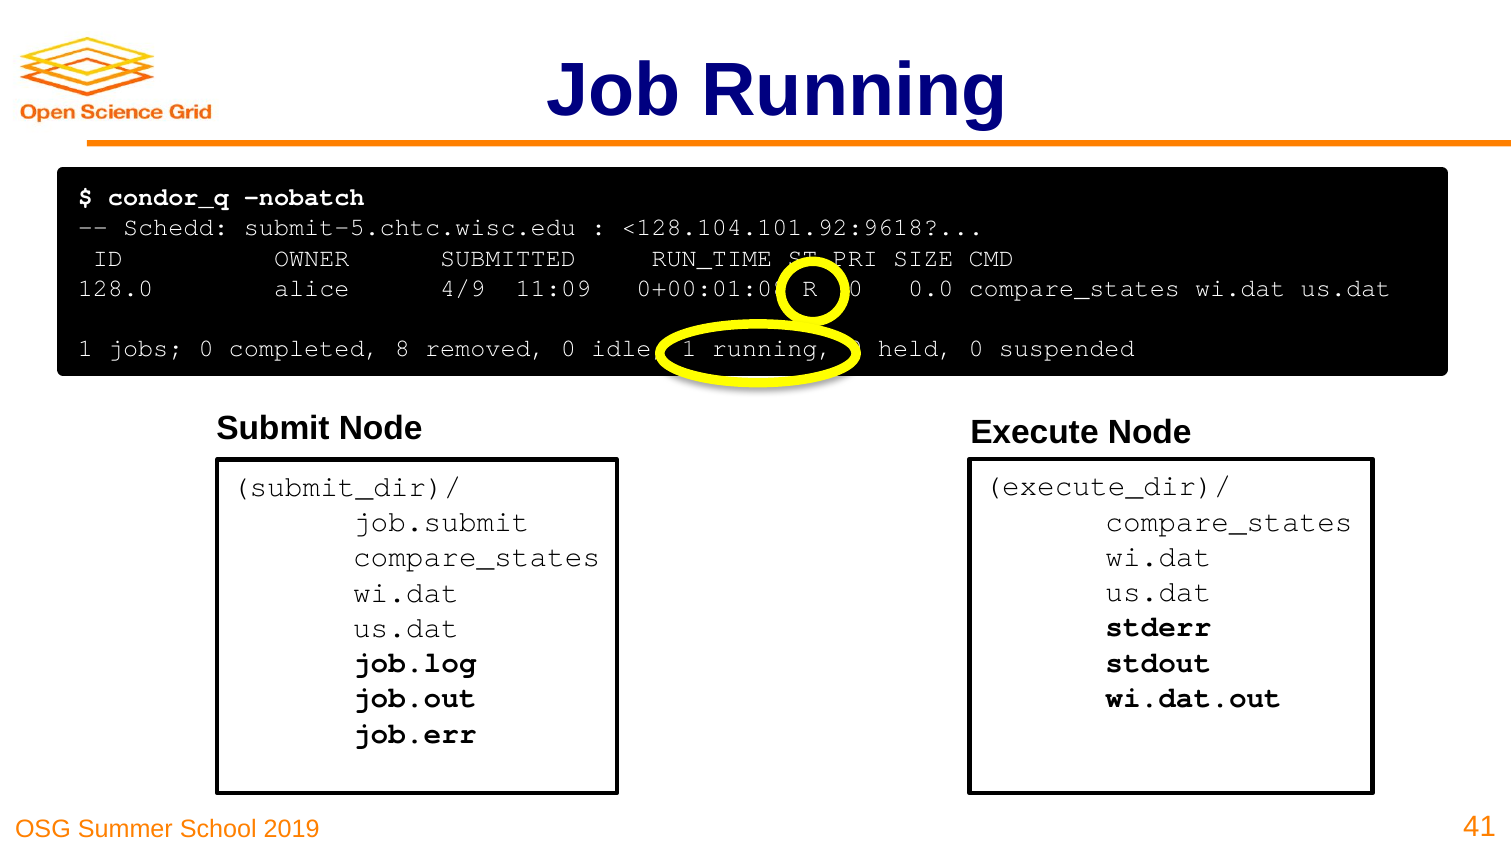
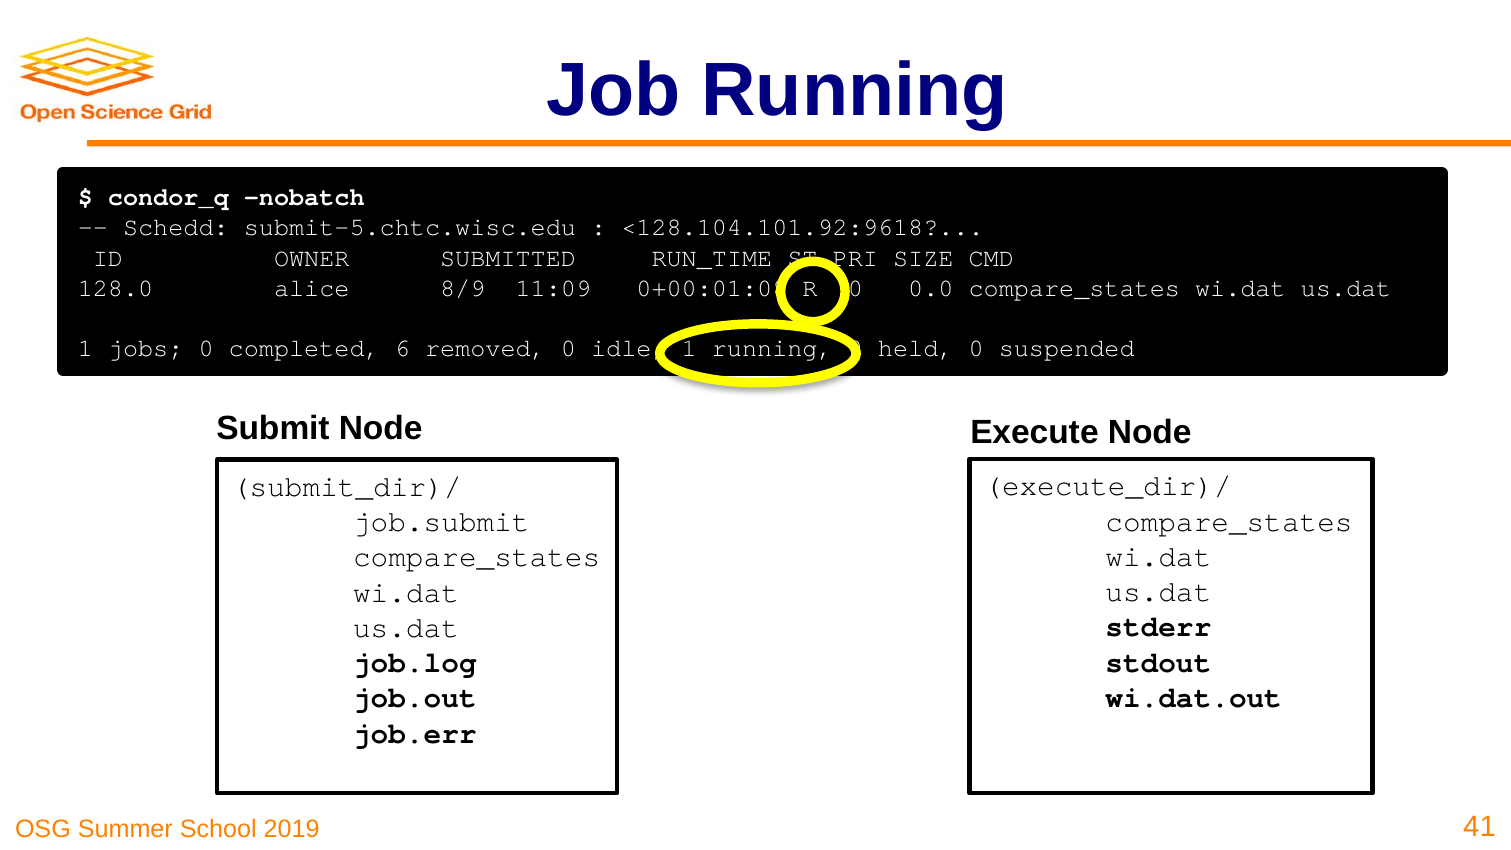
4/9: 4/9 -> 8/9
8: 8 -> 6
